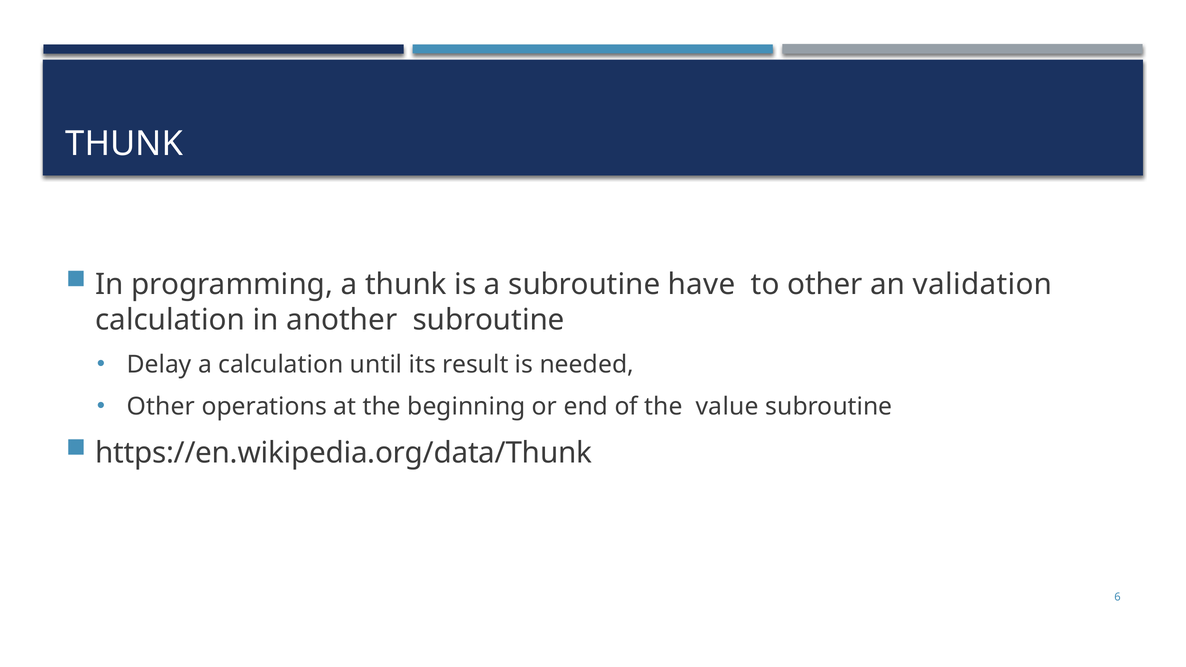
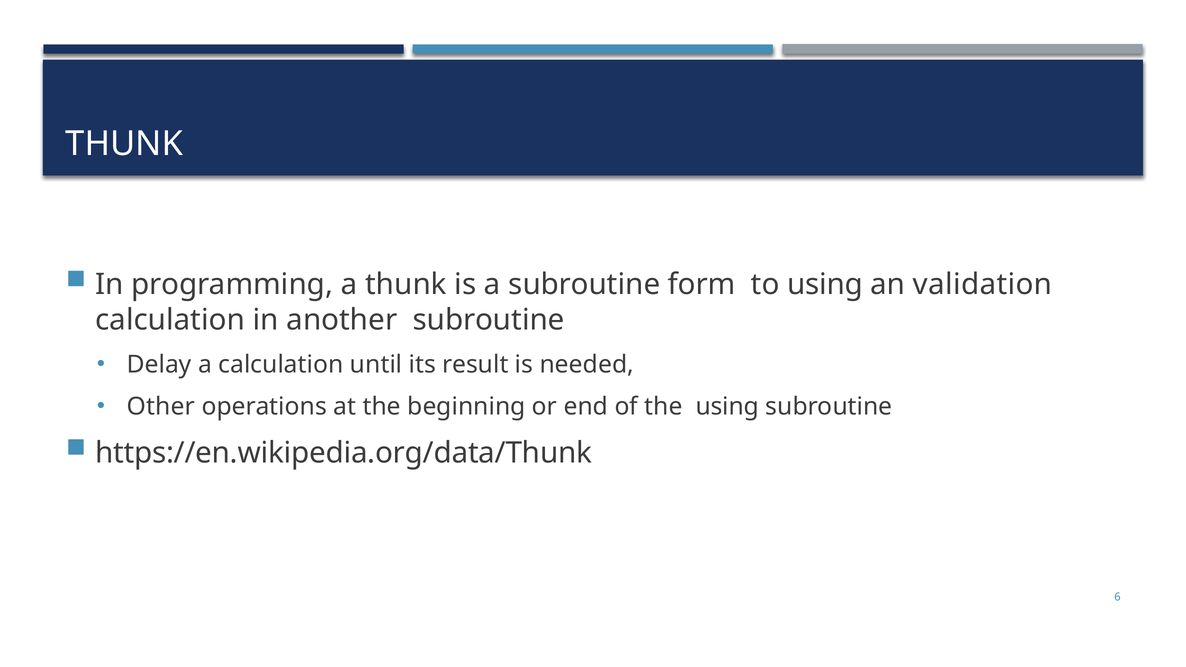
have: have -> form
to other: other -> using
the value: value -> using
